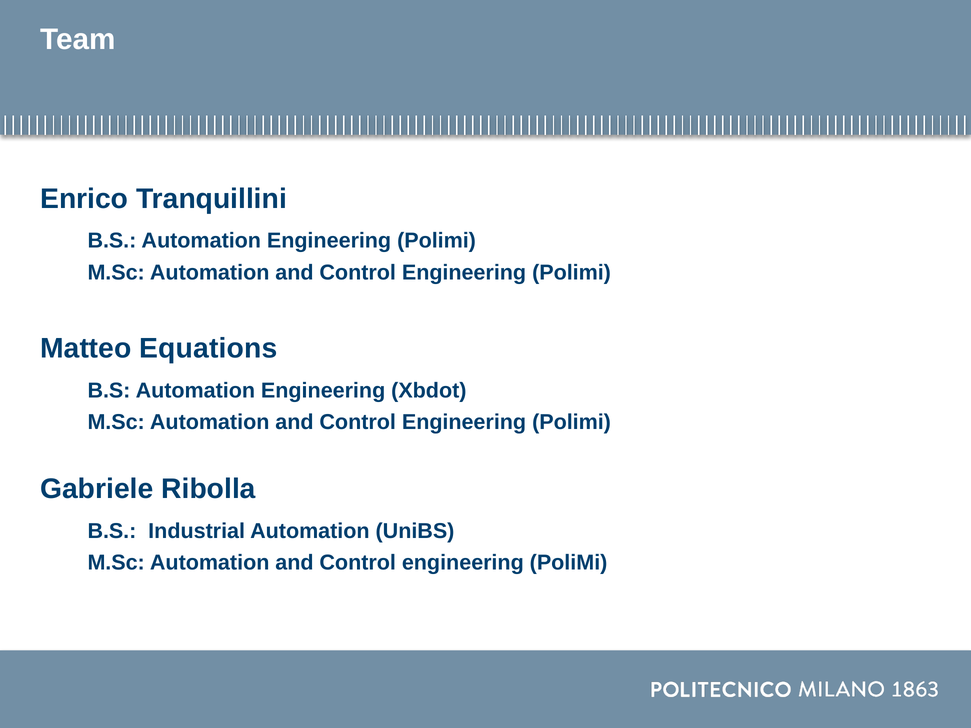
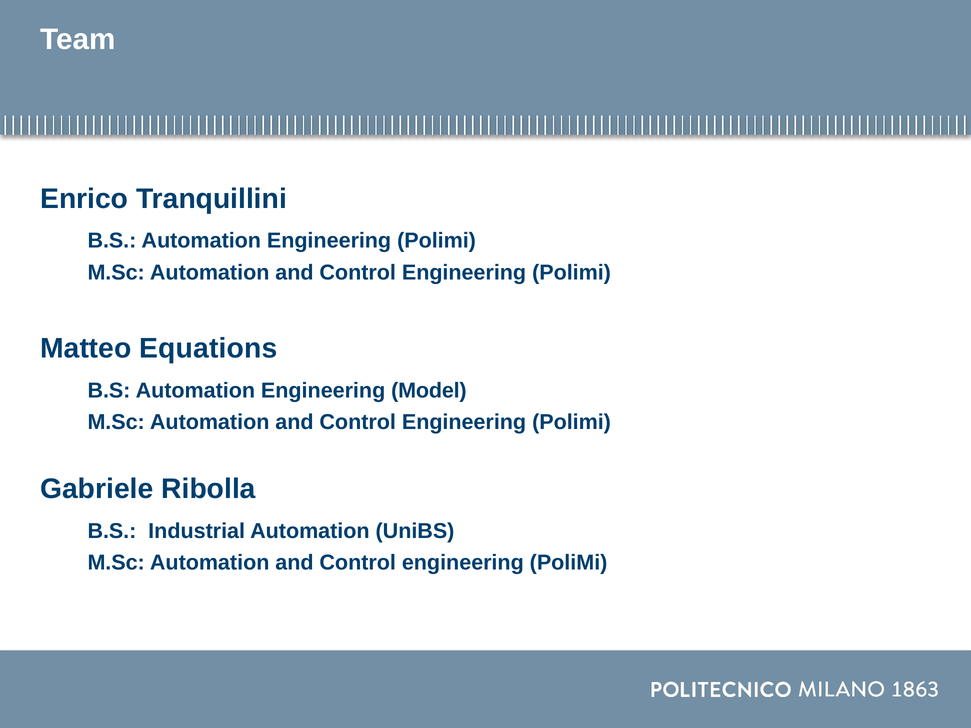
Xbdot: Xbdot -> Model
